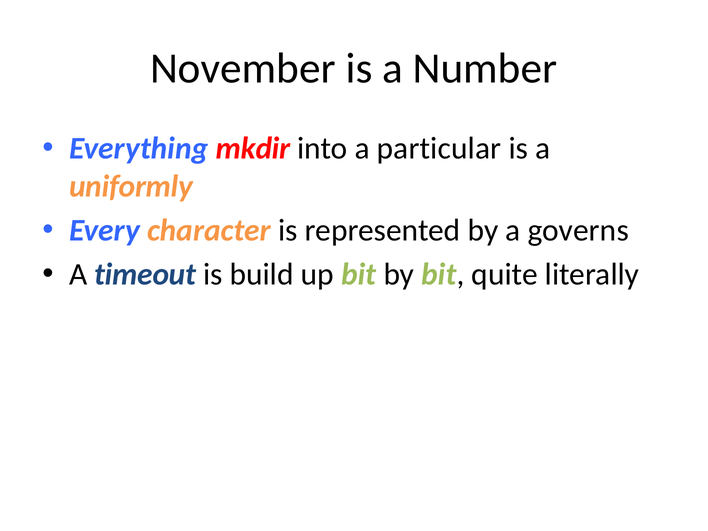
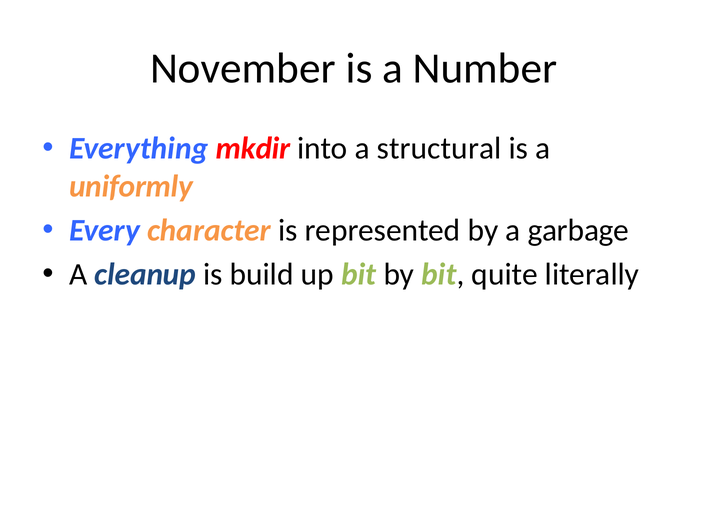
particular: particular -> structural
governs: governs -> garbage
timeout: timeout -> cleanup
